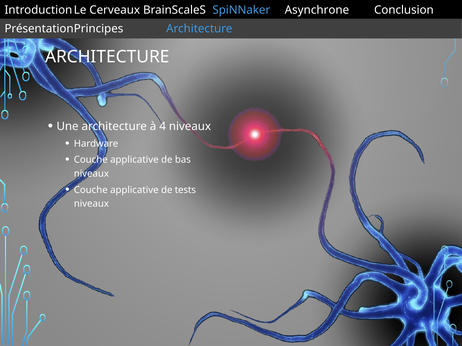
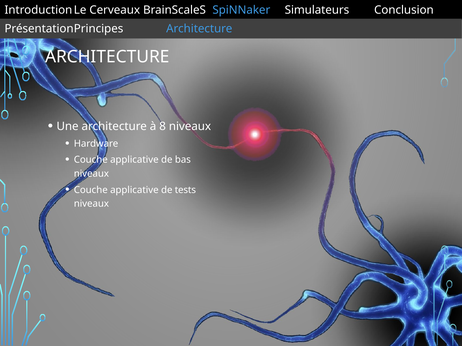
Asynchrone: Asynchrone -> Simulateurs
4: 4 -> 8
